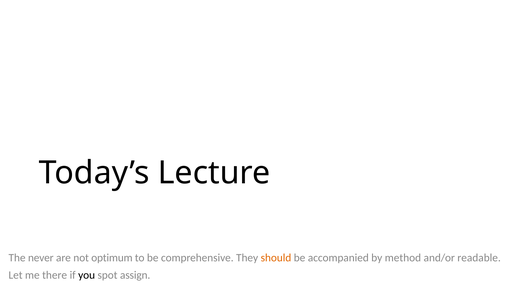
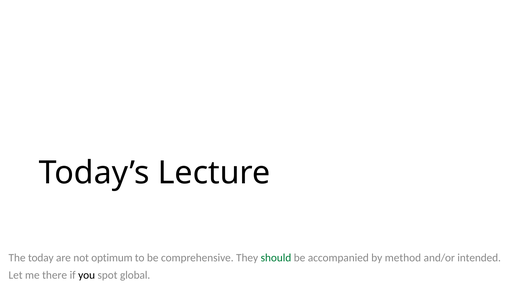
never: never -> today
should colour: orange -> green
readable: readable -> intended
assign: assign -> global
